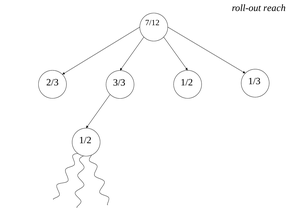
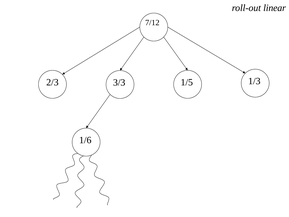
reach: reach -> linear
1/2 at (187, 82): 1/2 -> 1/5
1/2 at (85, 140): 1/2 -> 1/6
